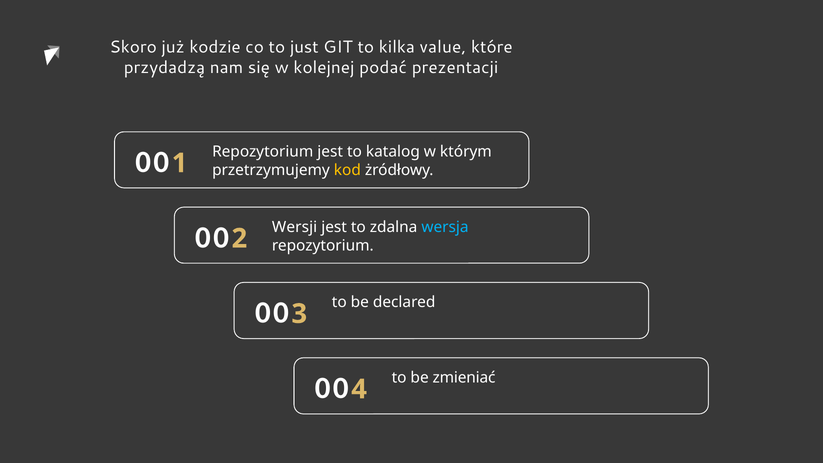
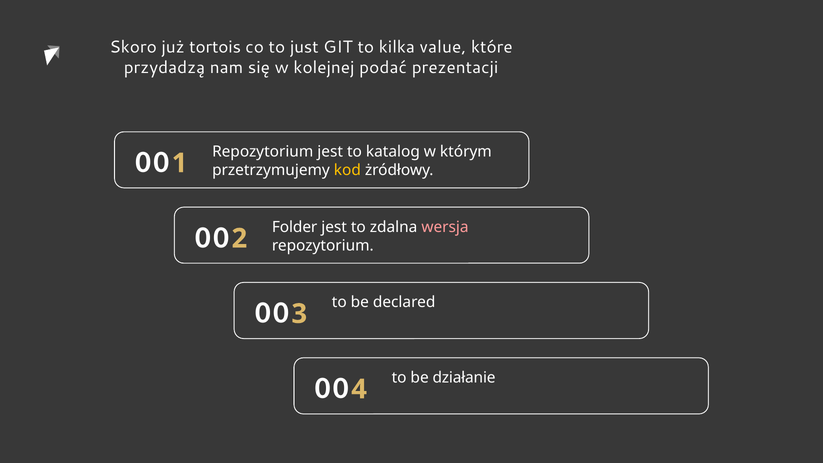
kodzie: kodzie -> tortois
Wersji: Wersji -> Folder
wersja colour: light blue -> pink
zmieniać: zmieniać -> działanie
